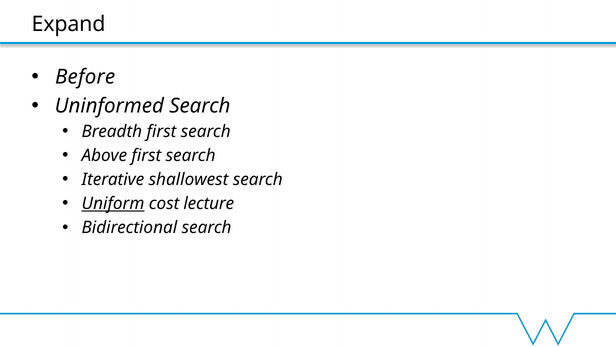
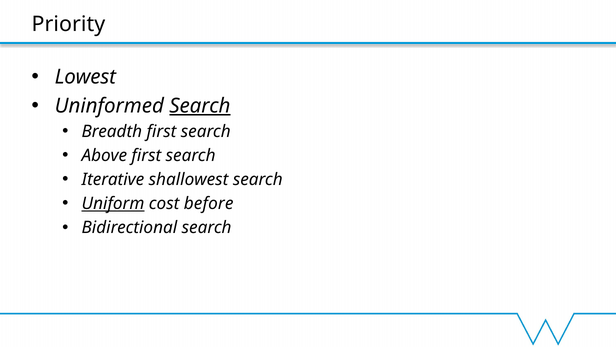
Expand: Expand -> Priority
Before: Before -> Lowest
Search at (200, 106) underline: none -> present
lecture: lecture -> before
